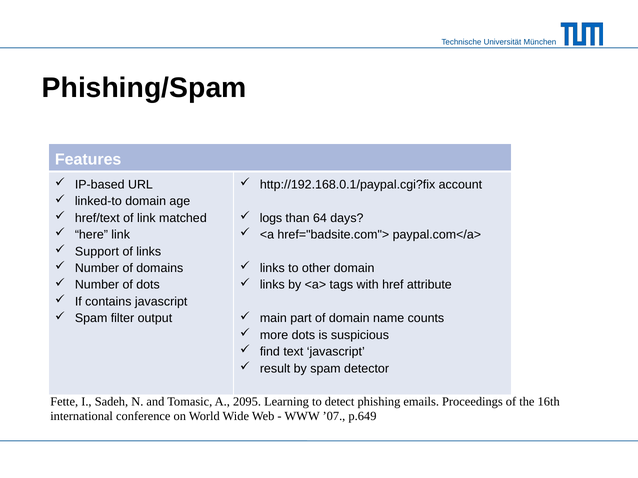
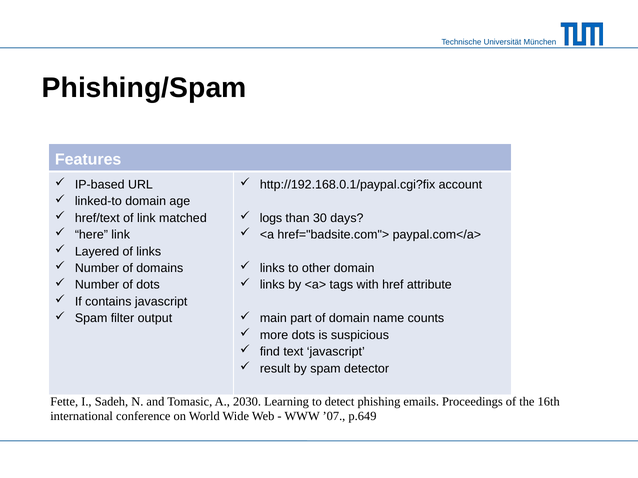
64: 64 -> 30
Support: Support -> Layered
2095: 2095 -> 2030
